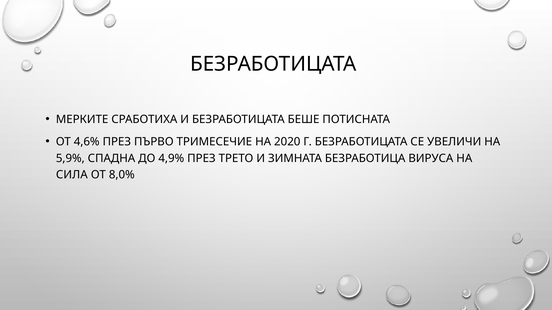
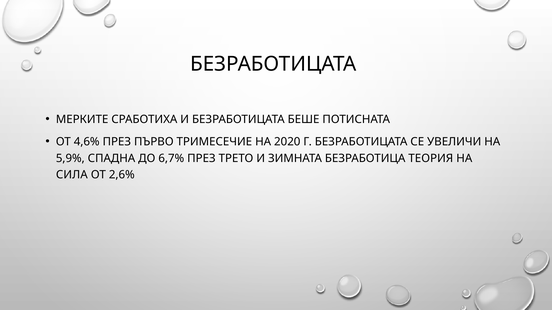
4,9%: 4,9% -> 6,7%
ВИРУСА: ВИРУСА -> ТЕОРИЯ
8,0%: 8,0% -> 2,6%
